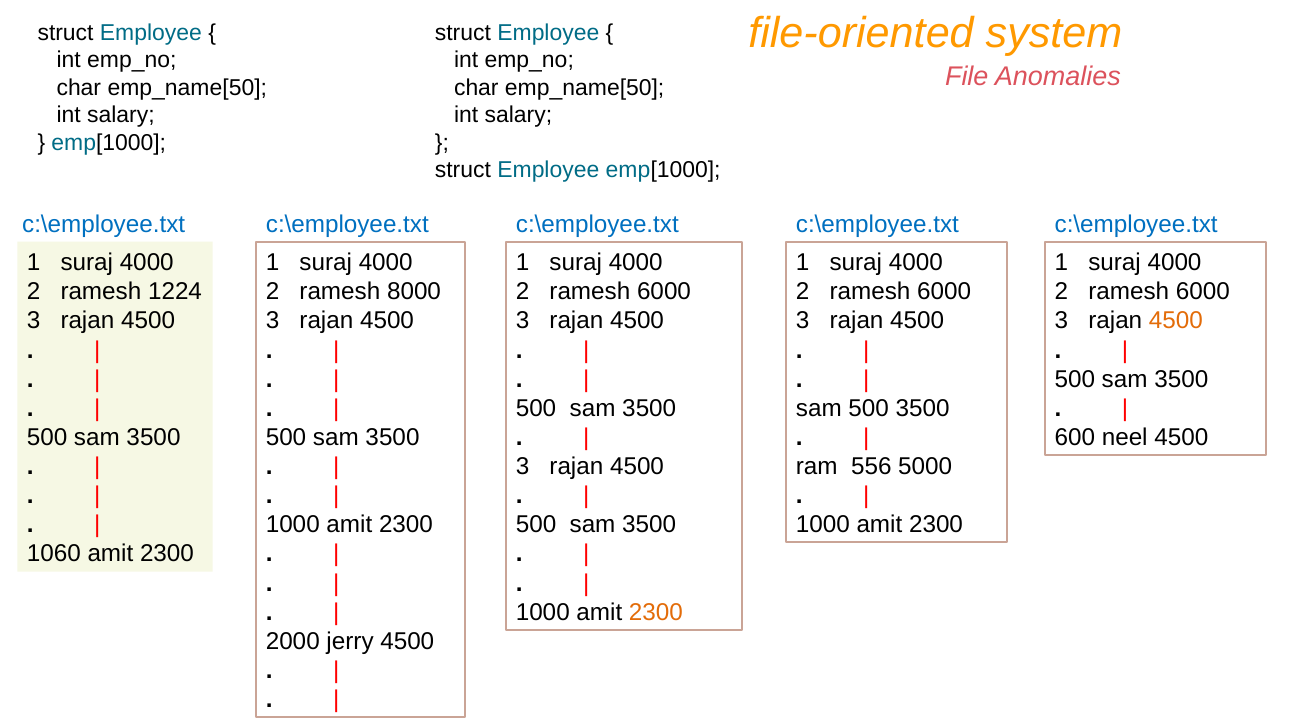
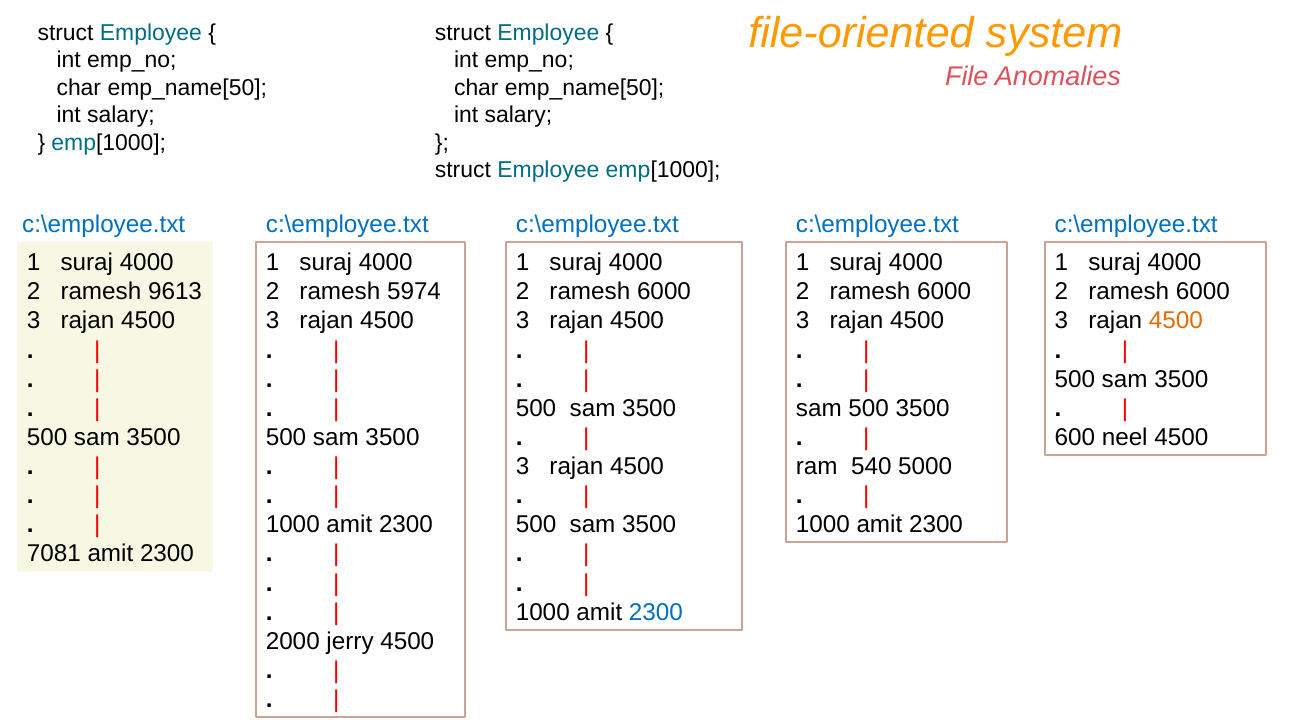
1224: 1224 -> 9613
8000: 8000 -> 5974
556: 556 -> 540
1060: 1060 -> 7081
2300 at (656, 612) colour: orange -> blue
